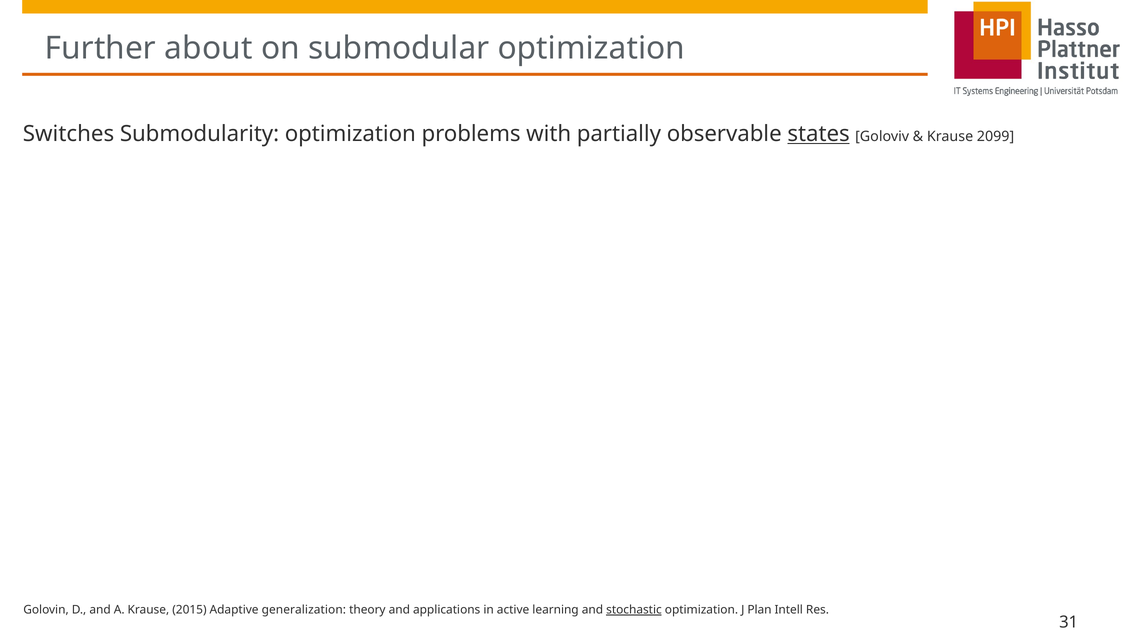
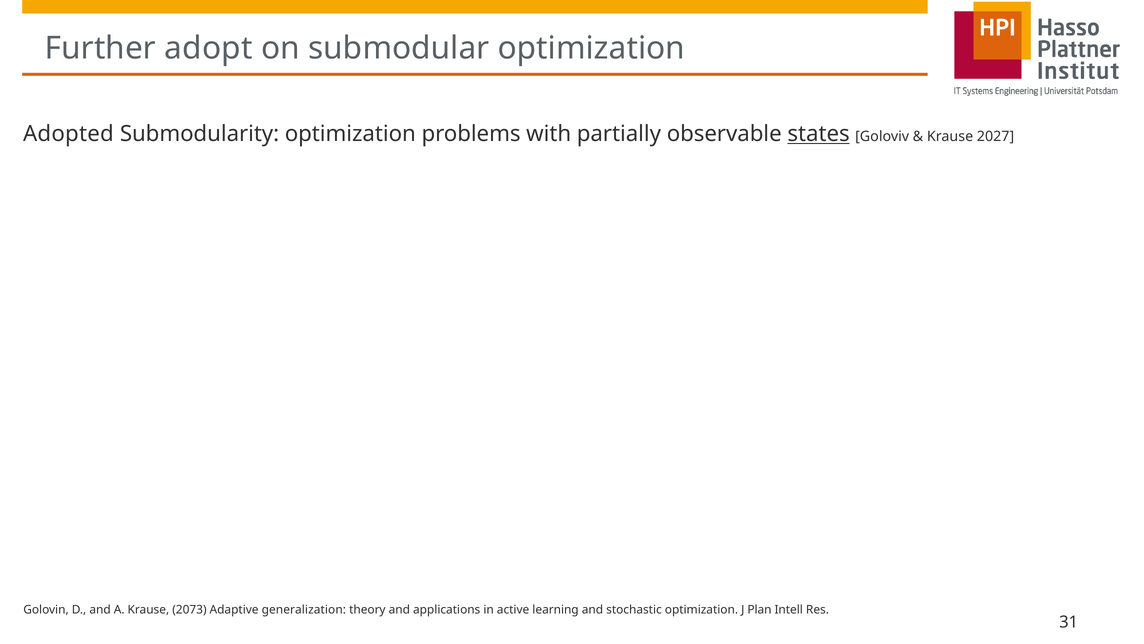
about: about -> adopt
Switches: Switches -> Adopted
2099: 2099 -> 2027
2015: 2015 -> 2073
stochastic underline: present -> none
